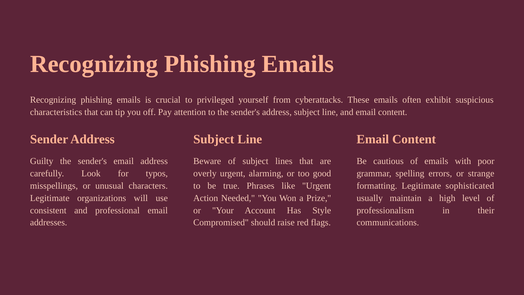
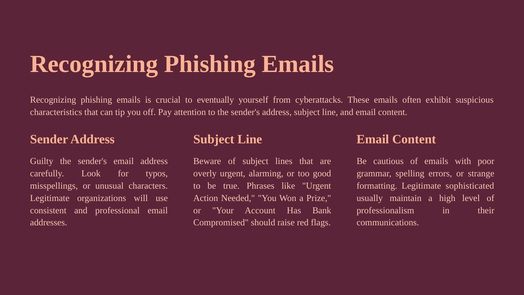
privileged: privileged -> eventually
Style: Style -> Bank
